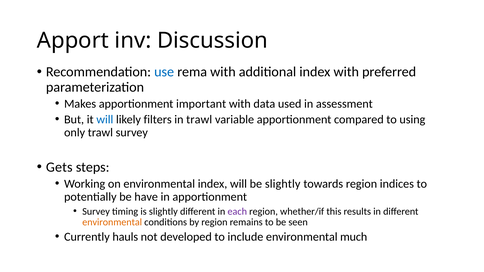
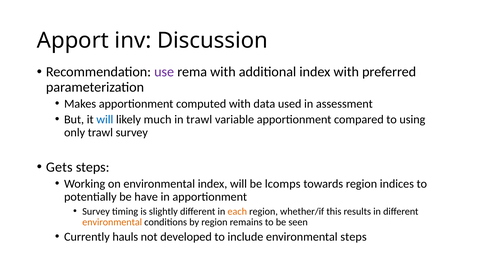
use colour: blue -> purple
important: important -> computed
filters: filters -> much
be slightly: slightly -> lcomps
each colour: purple -> orange
environmental much: much -> steps
